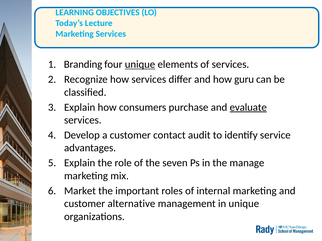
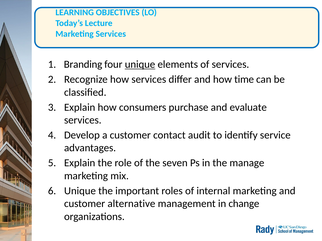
guru: guru -> time
evaluate underline: present -> none
Market at (80, 191): Market -> Unique
in unique: unique -> change
